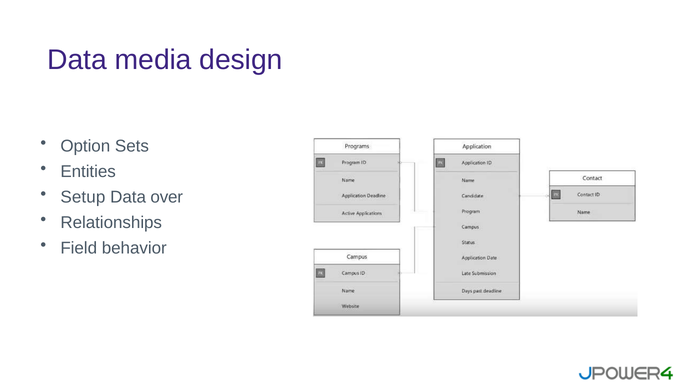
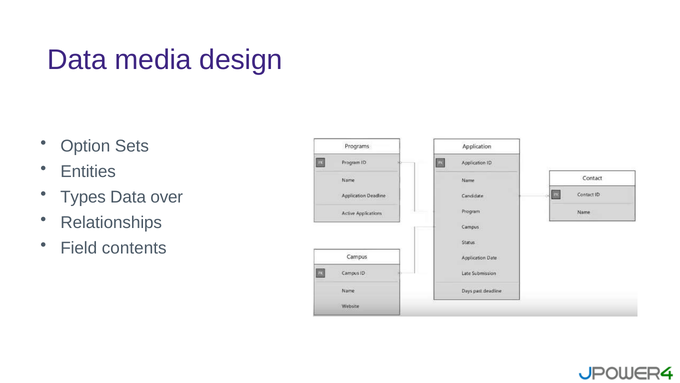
Setup: Setup -> Types
behavior: behavior -> contents
